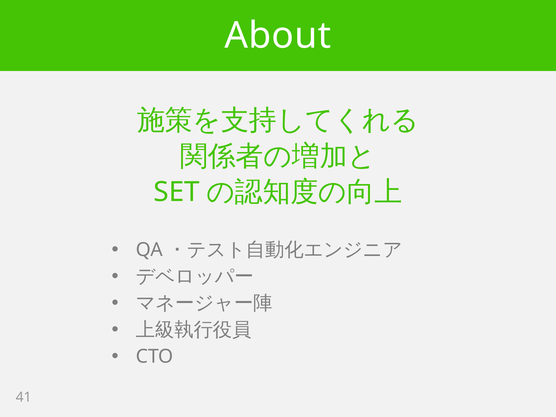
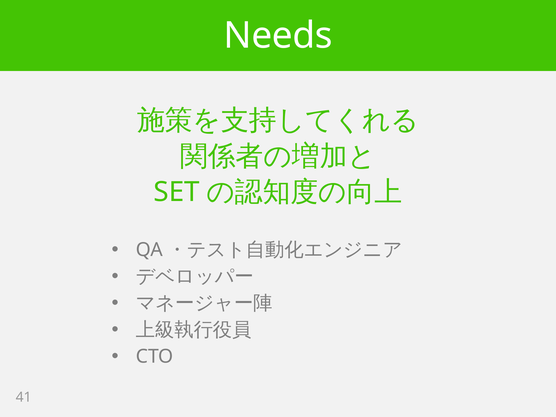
About: About -> Needs
